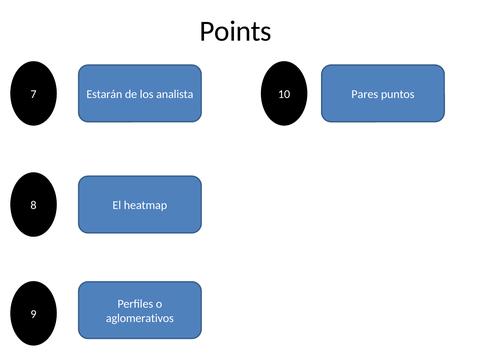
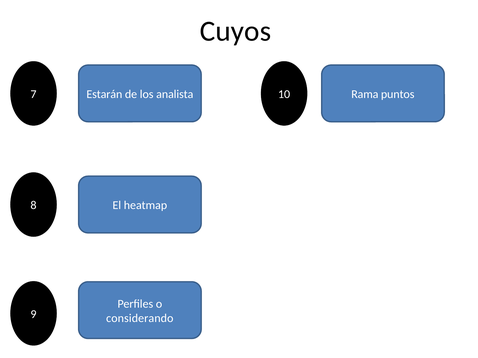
Points: Points -> Cuyos
Pares: Pares -> Rama
aglomerativos: aglomerativos -> considerando
